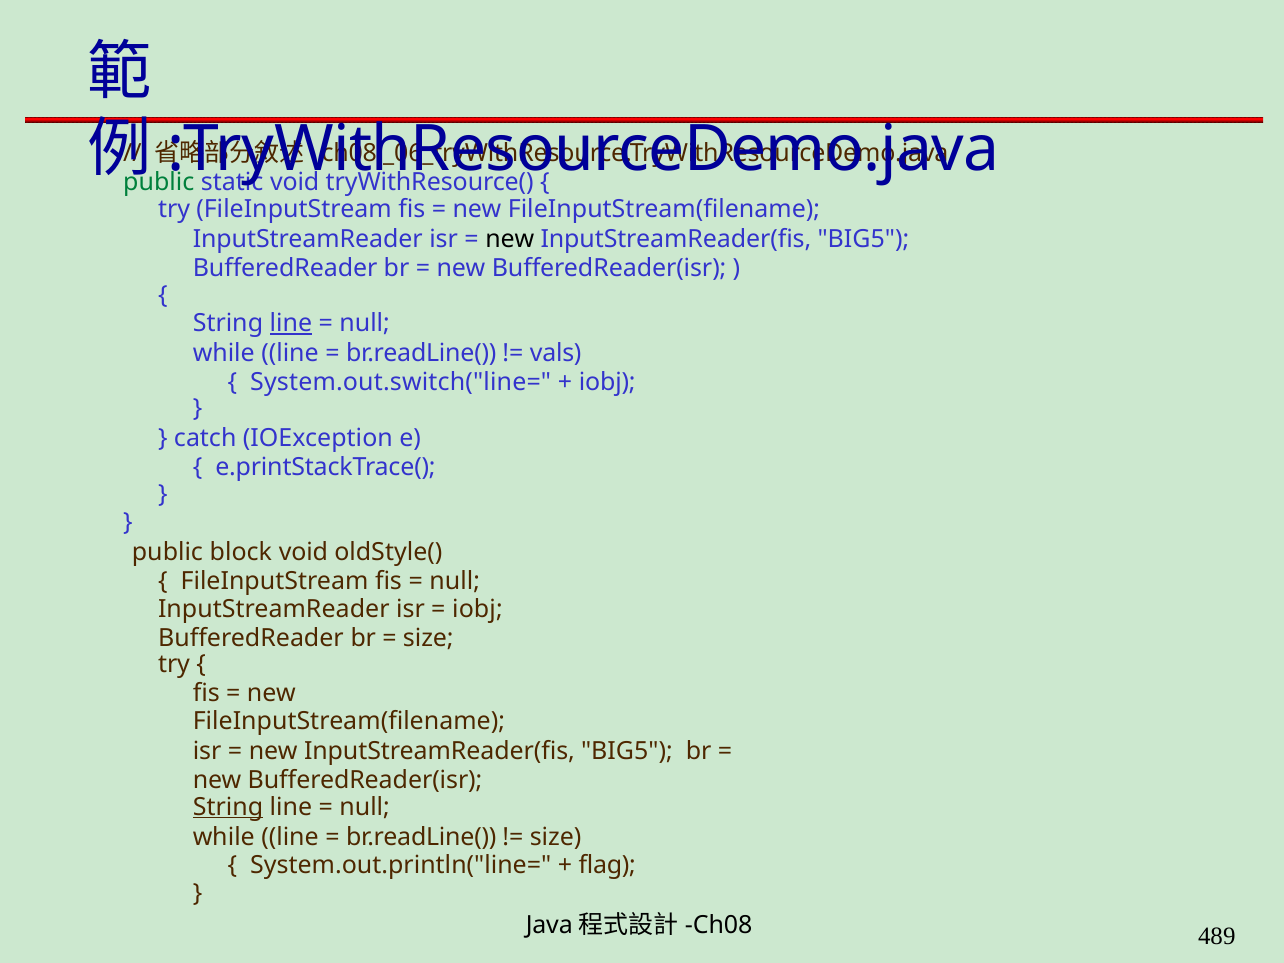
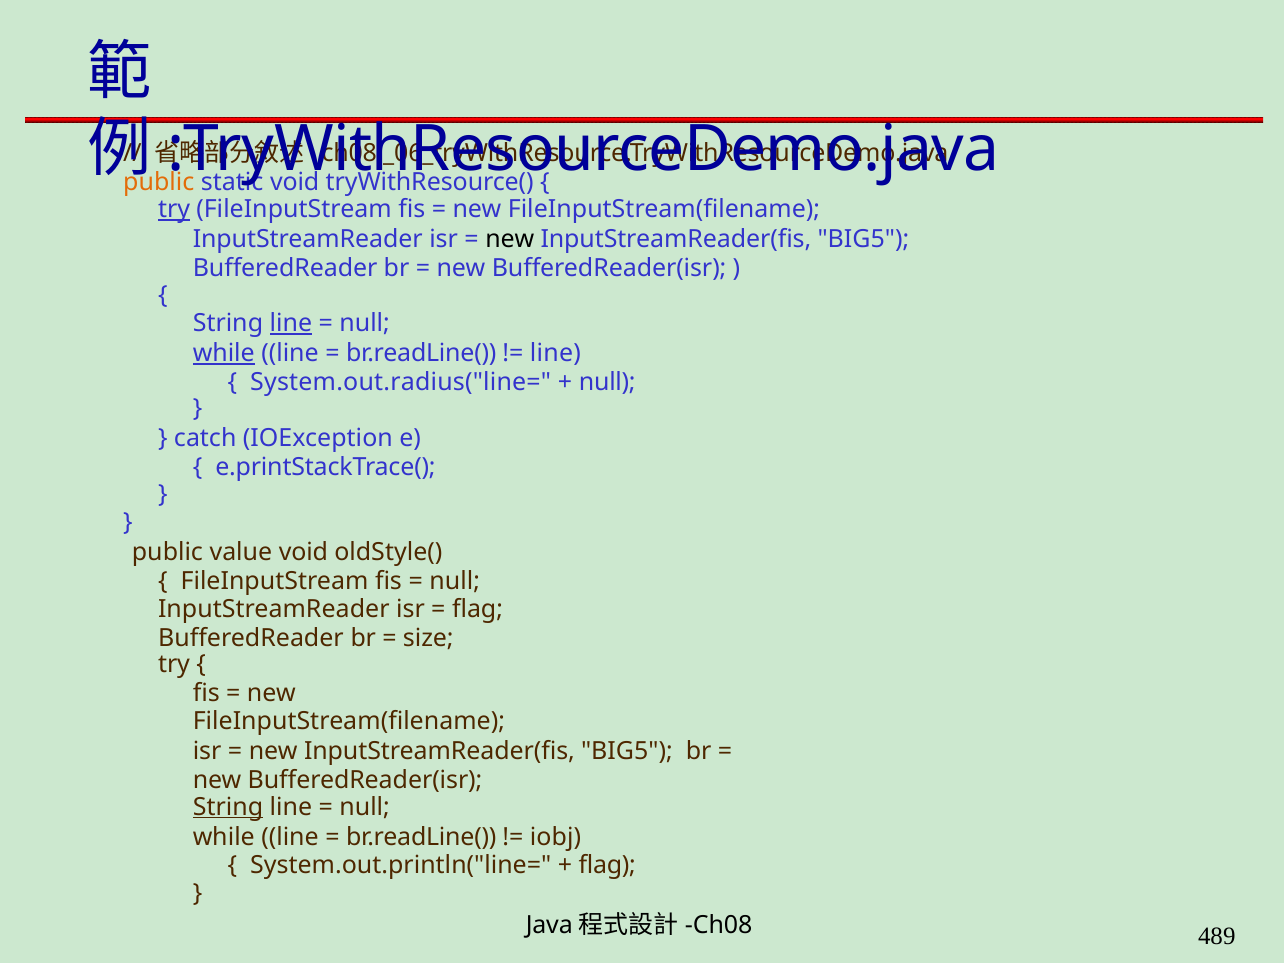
public at (159, 183) colour: green -> orange
try at (174, 209) underline: none -> present
while at (224, 353) underline: none -> present
vals at (556, 353): vals -> line
System.out.switch("line=: System.out.switch("line= -> System.out.radius("line=
iobj at (607, 382): iobj -> null
block: block -> value
iobj at (477, 609): iobj -> flag
size at (556, 837): size -> iobj
